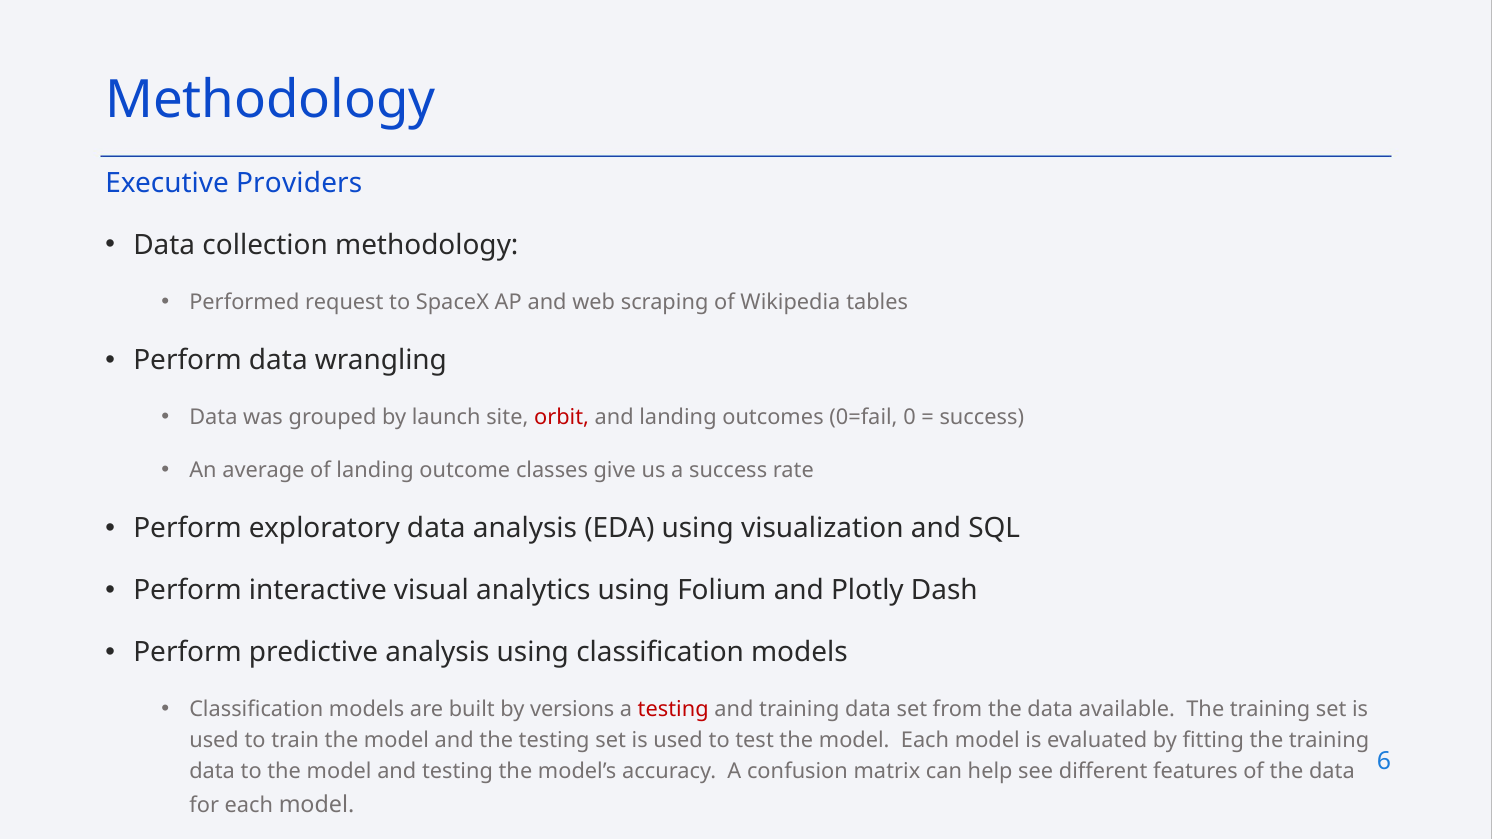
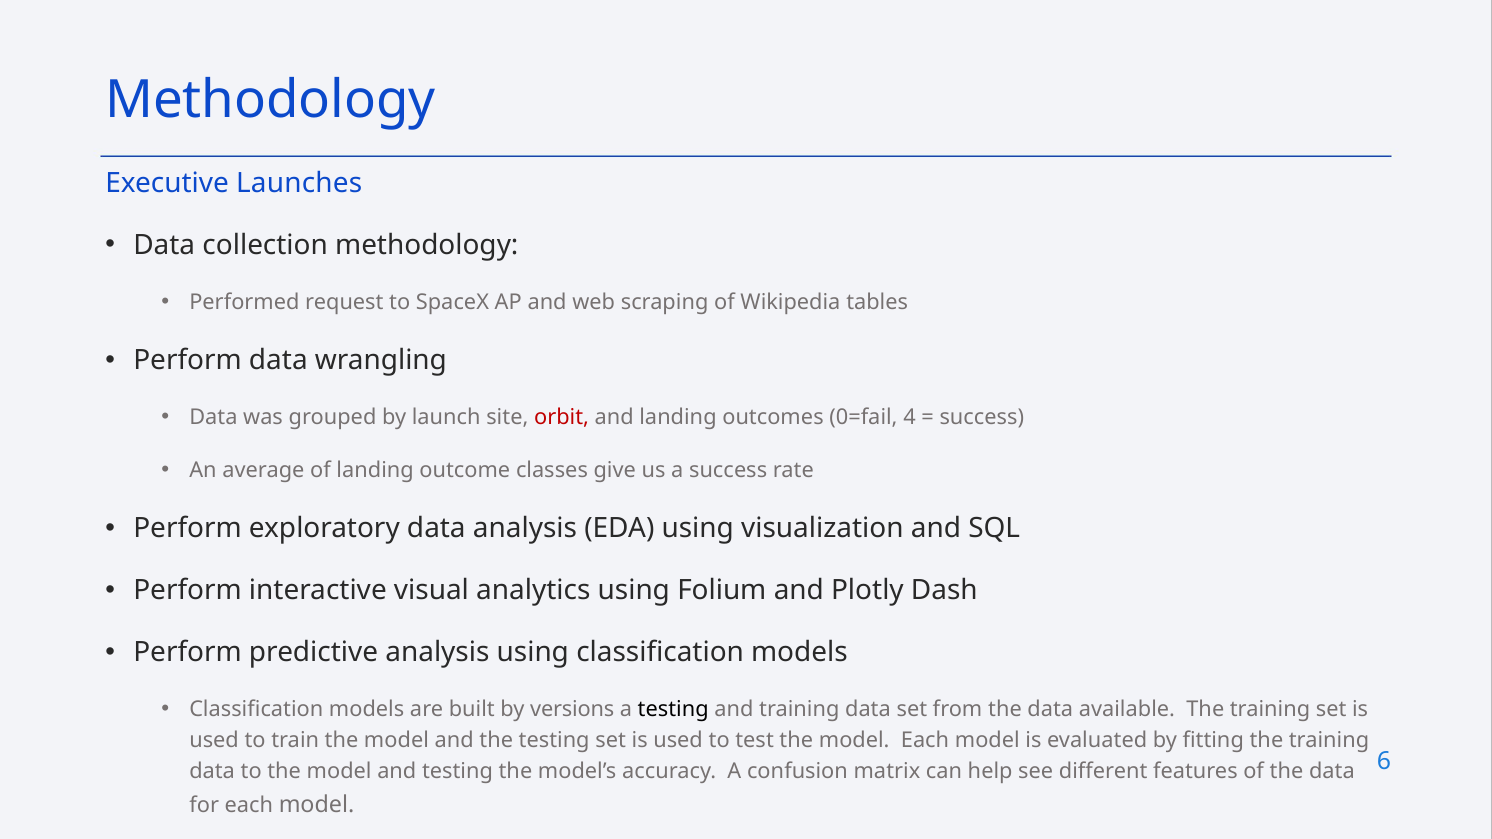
Providers: Providers -> Launches
0: 0 -> 4
testing at (673, 709) colour: red -> black
